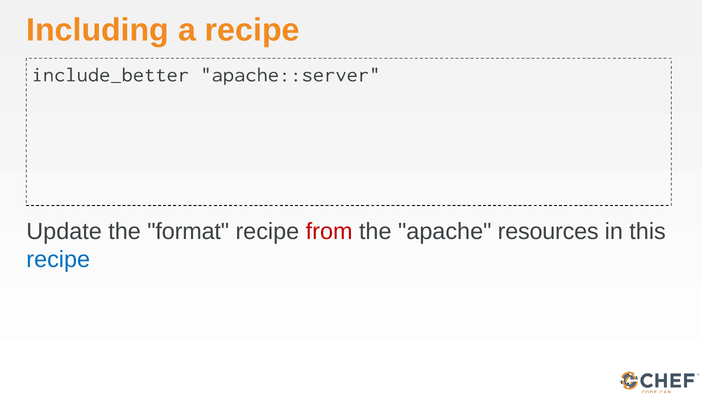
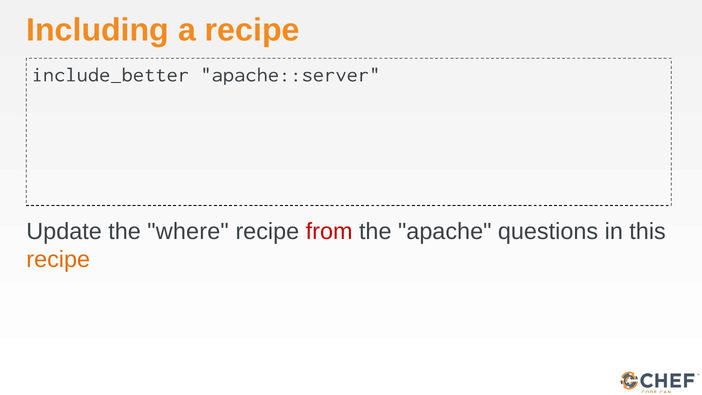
format: format -> where
resources: resources -> questions
recipe at (58, 260) colour: blue -> orange
